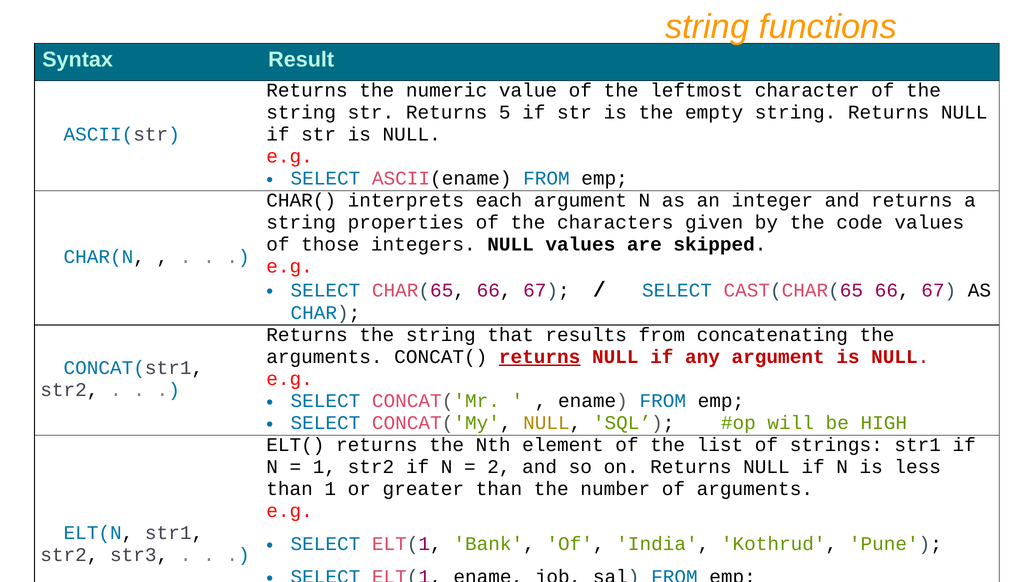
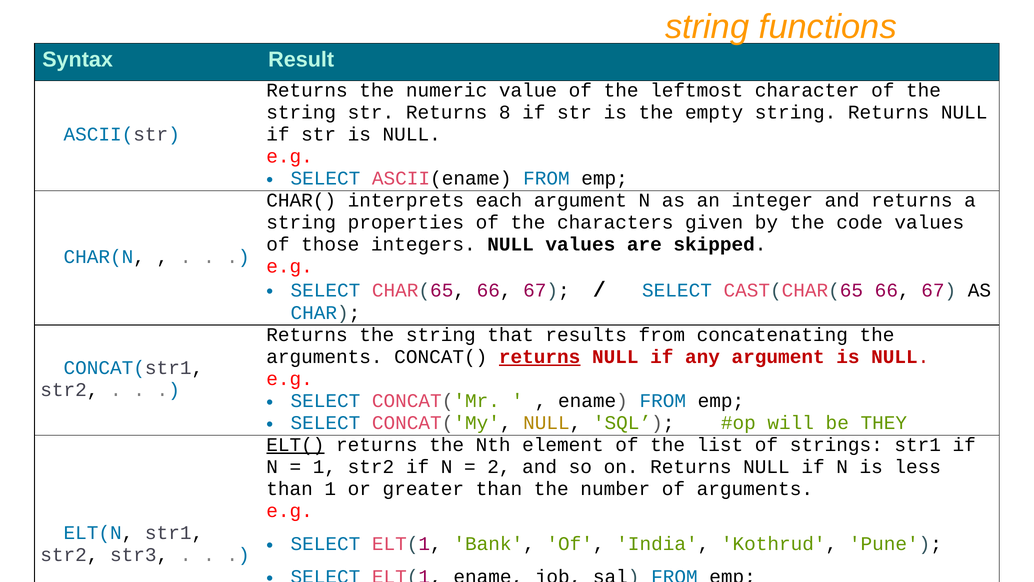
5: 5 -> 8
HIGH: HIGH -> THEY
ELT( underline: none -> present
